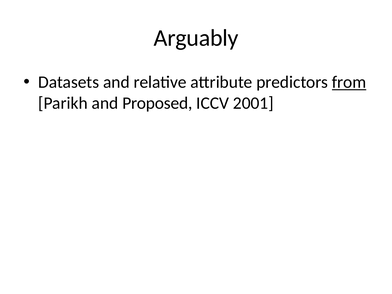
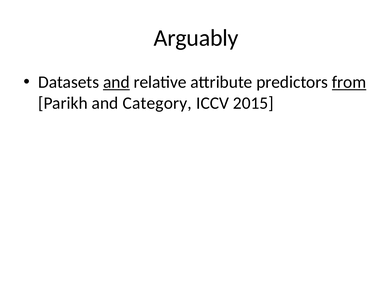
and at (116, 82) underline: none -> present
Proposed: Proposed -> Category
2001: 2001 -> 2015
